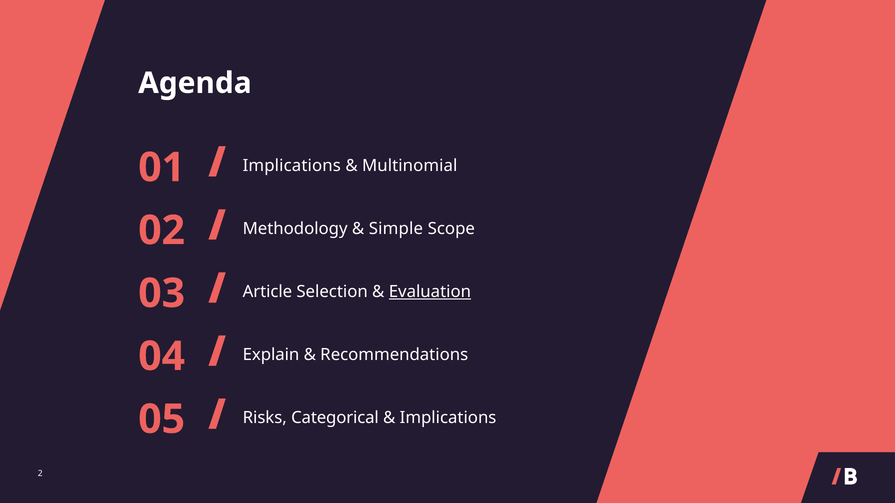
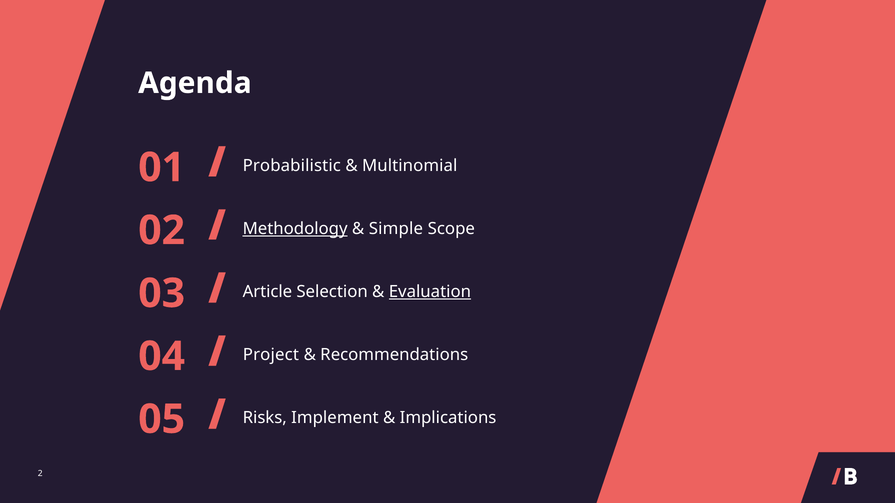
01 Implications: Implications -> Probabilistic
Methodology underline: none -> present
Explain: Explain -> Project
Categorical: Categorical -> Implement
